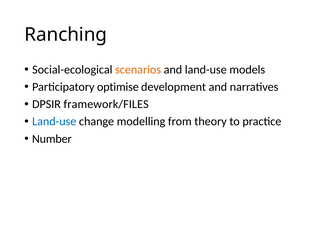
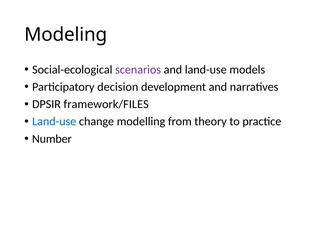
Ranching: Ranching -> Modeling
scenarios colour: orange -> purple
optimise: optimise -> decision
